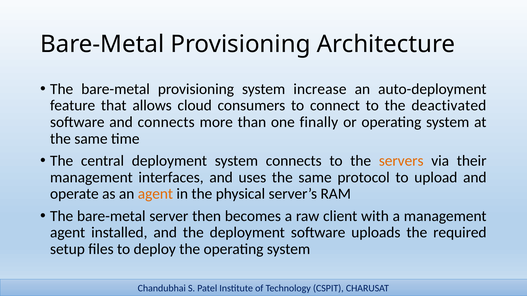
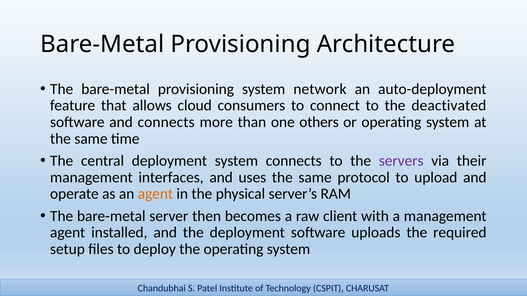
increase: increase -> network
finally: finally -> others
servers colour: orange -> purple
